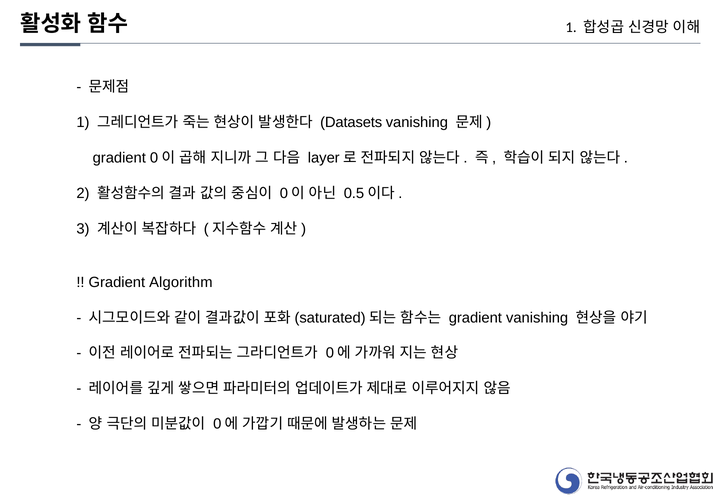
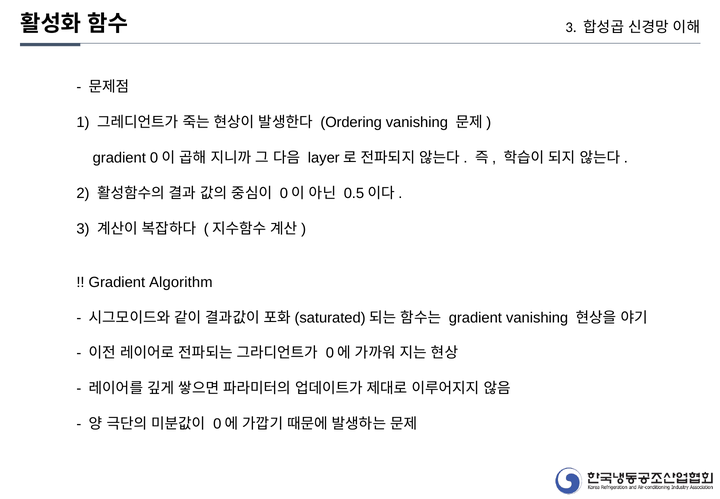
1 at (571, 27): 1 -> 3
Datasets: Datasets -> Ordering
